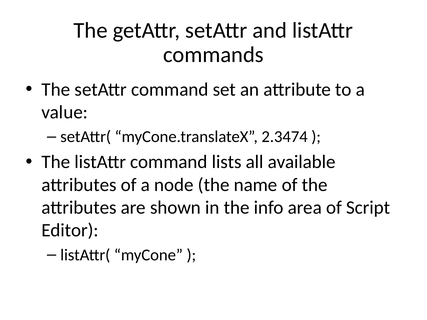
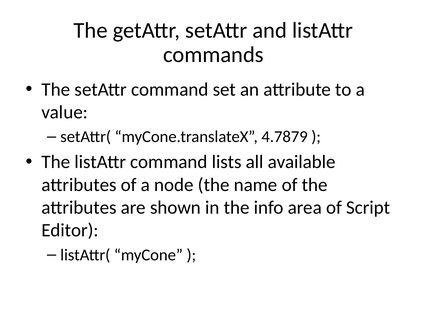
2.3474: 2.3474 -> 4.7879
